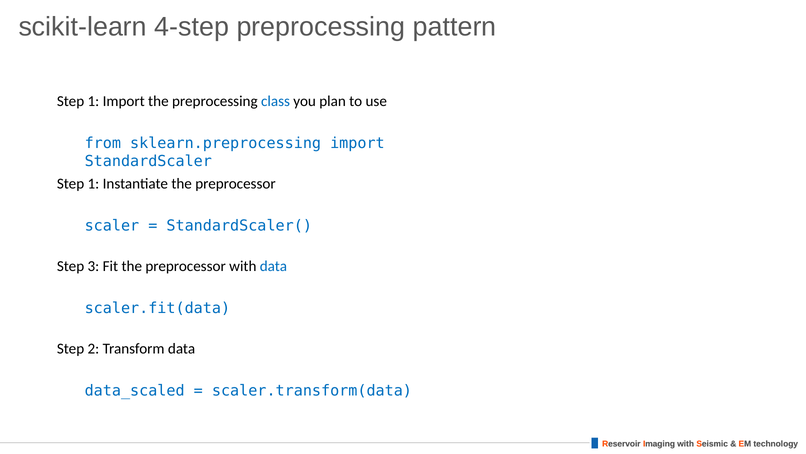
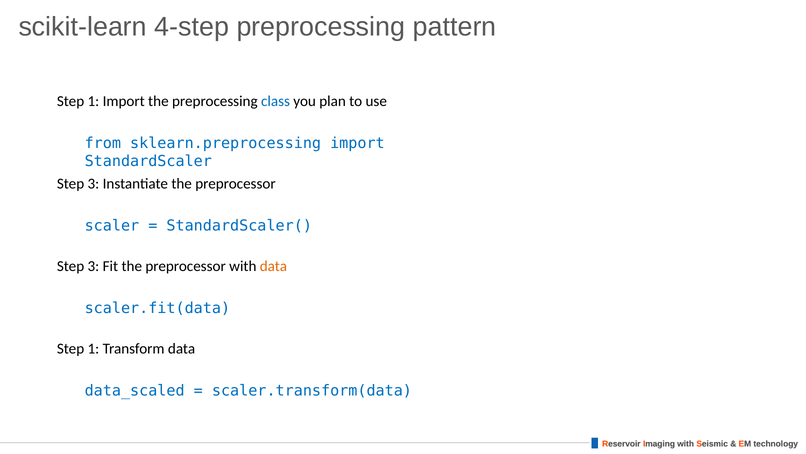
1 at (93, 184): 1 -> 3
data at (273, 266) colour: blue -> orange
2 at (93, 348): 2 -> 1
